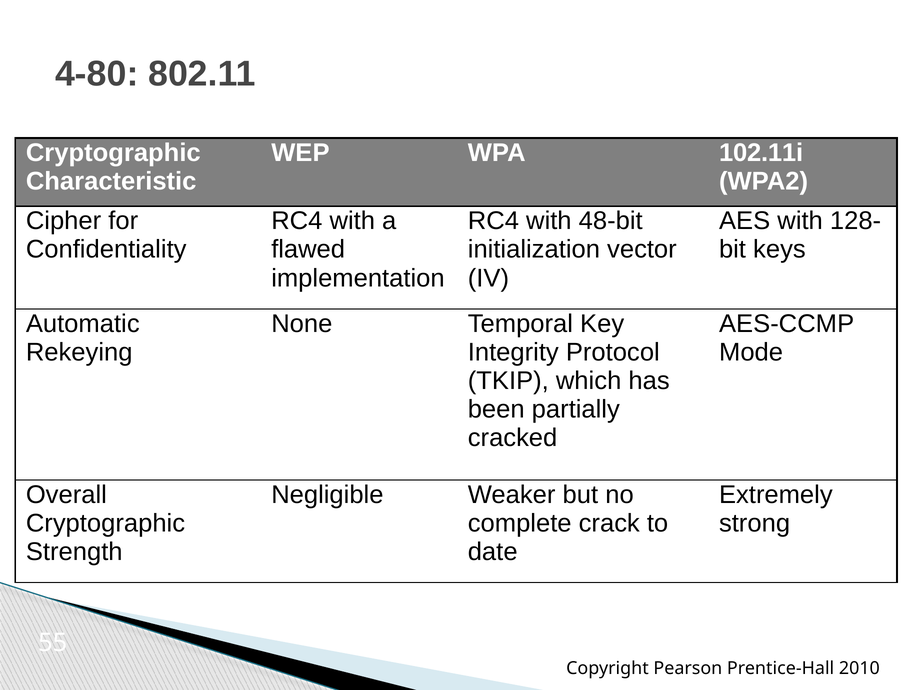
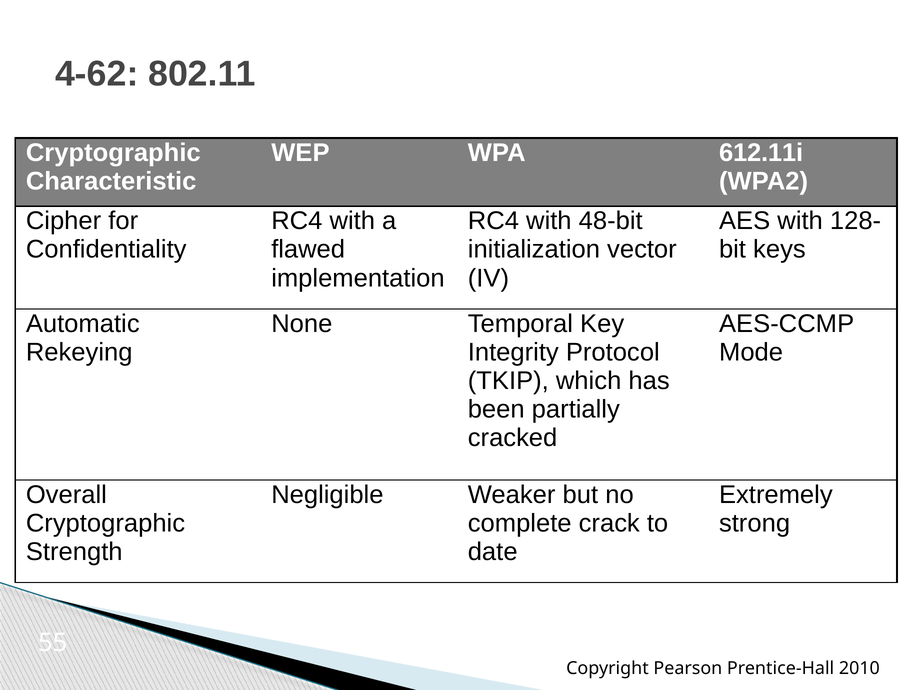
4-80: 4-80 -> 4-62
102.11i: 102.11i -> 612.11i
